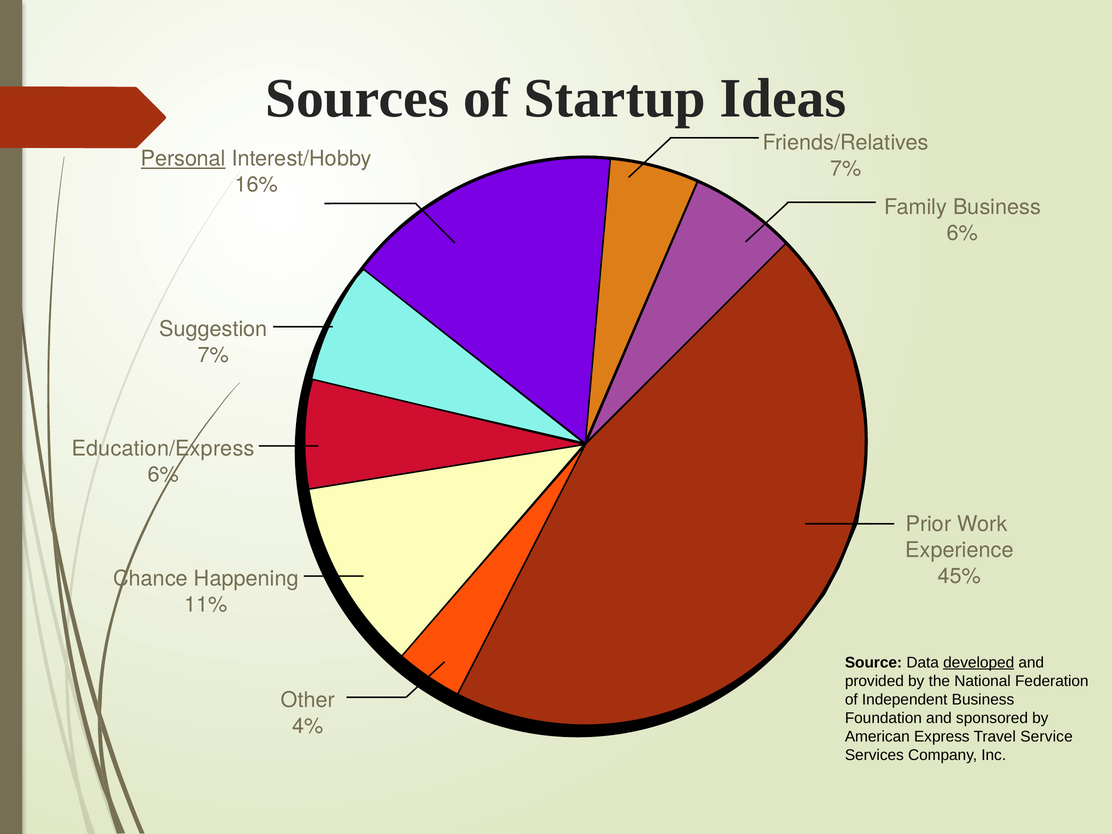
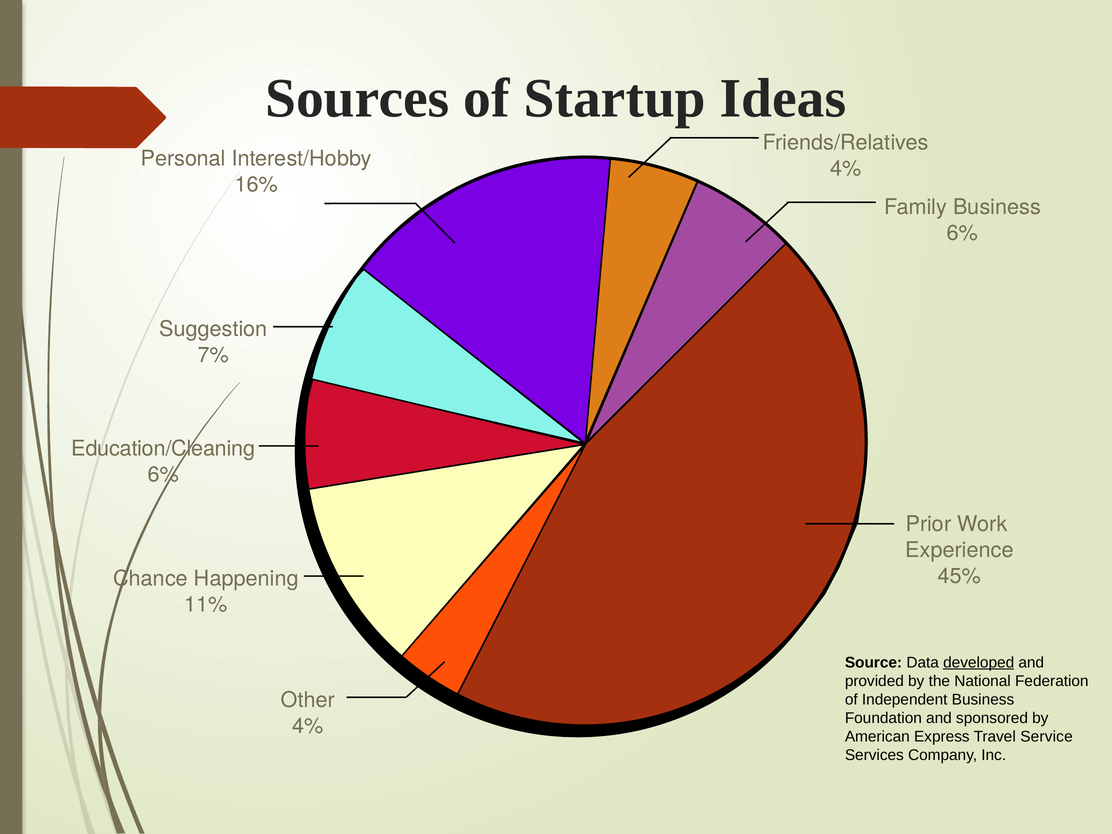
Personal underline: present -> none
7% at (846, 169): 7% -> 4%
Education/Express: Education/Express -> Education/Cleaning
